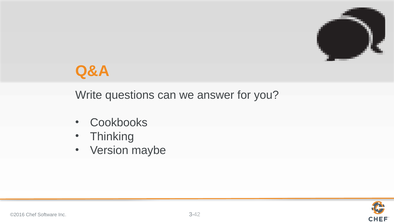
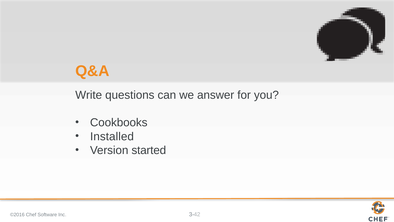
Thinking: Thinking -> Installed
maybe: maybe -> started
